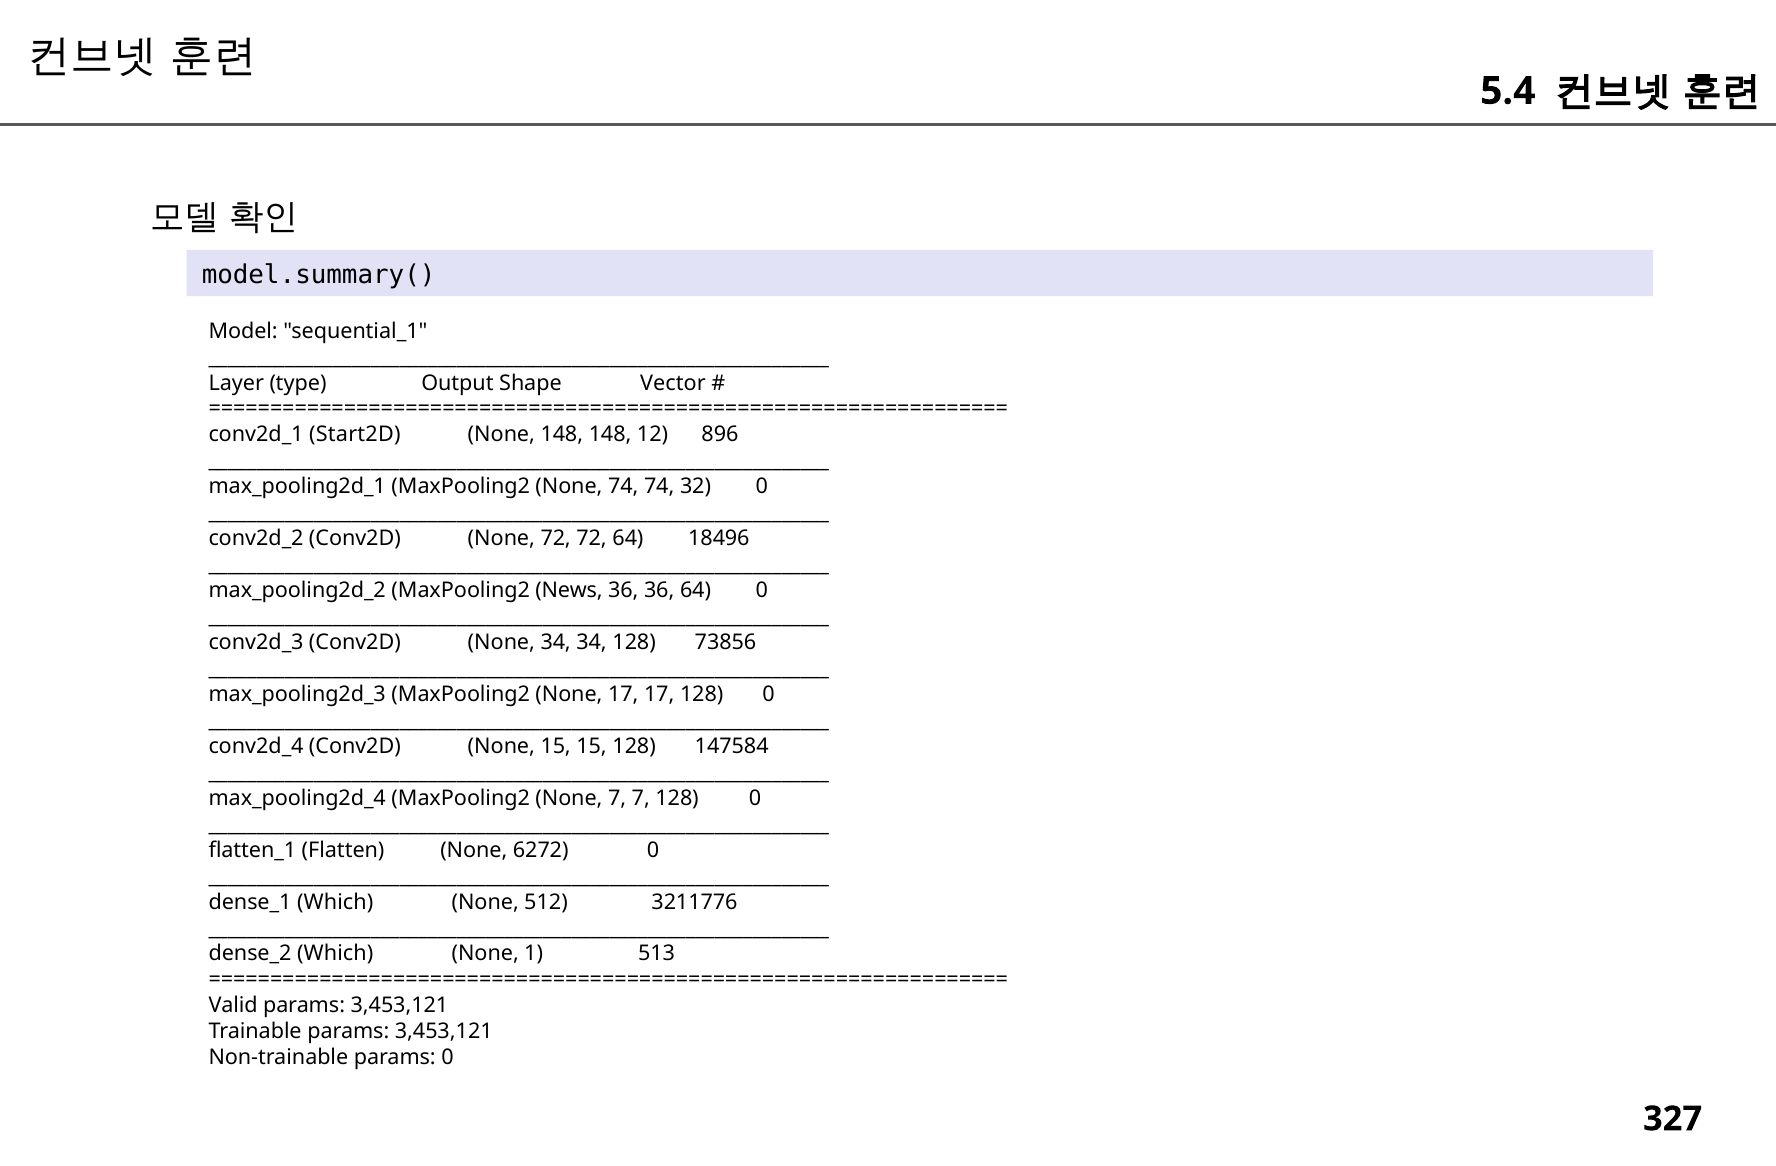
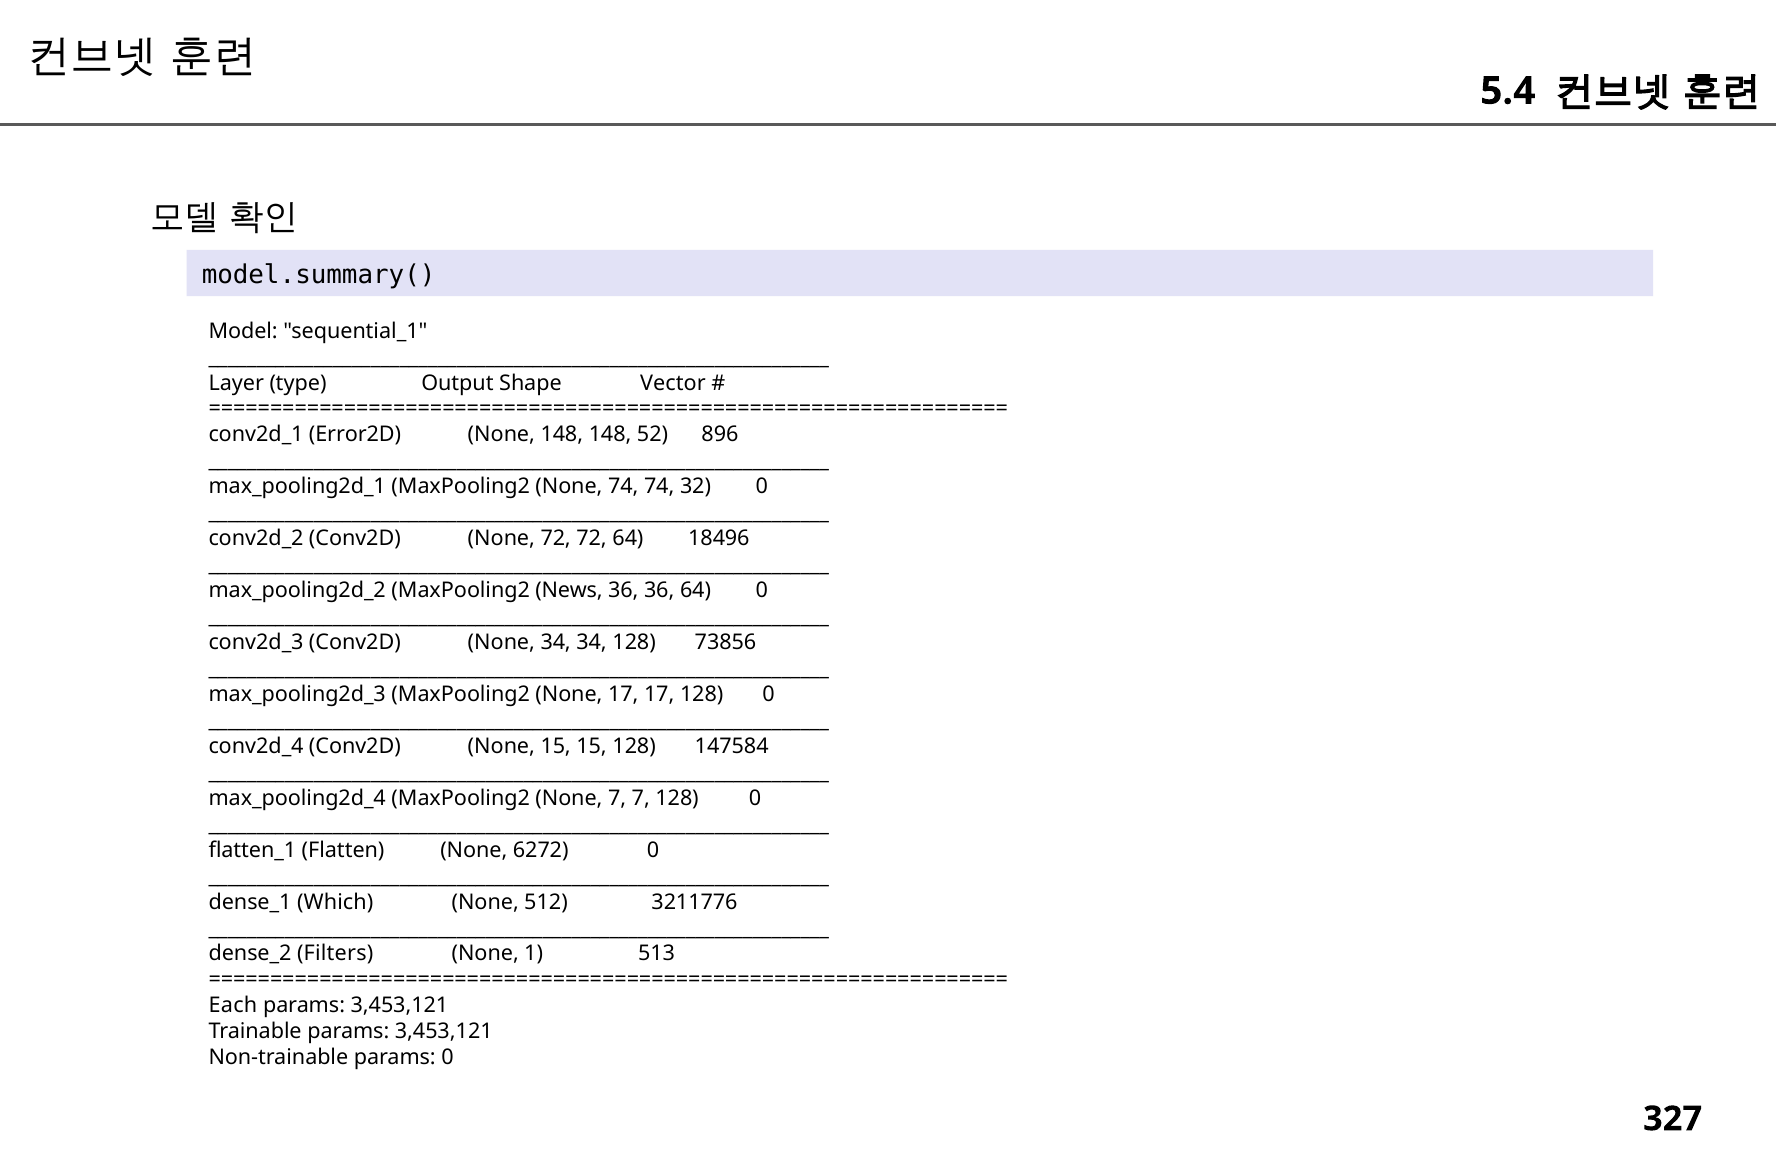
Start2D: Start2D -> Error2D
12: 12 -> 52
dense_2 Which: Which -> Filters
Valid: Valid -> Each
